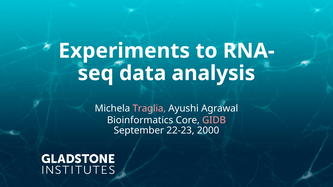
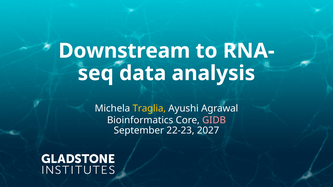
Experiments: Experiments -> Downstream
Traglia colour: pink -> yellow
2000: 2000 -> 2027
